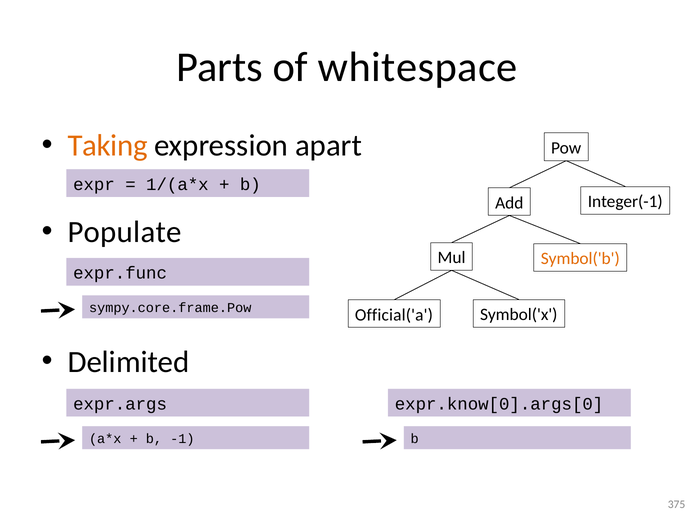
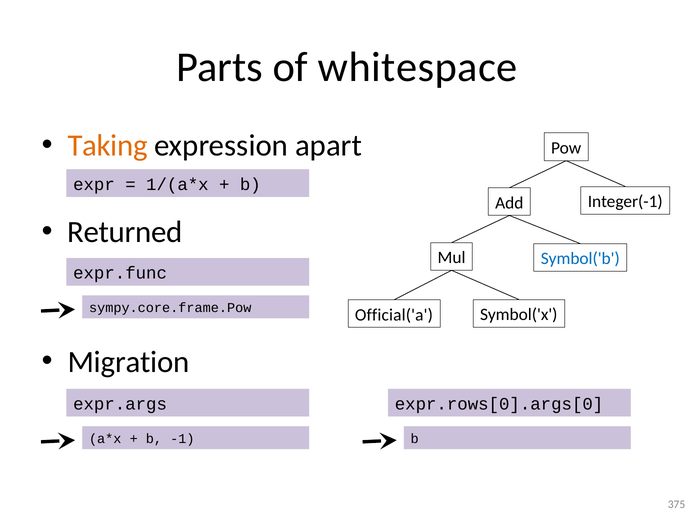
Populate: Populate -> Returned
Symbol('b colour: orange -> blue
Delimited: Delimited -> Migration
expr.know[0].args[0: expr.know[0].args[0 -> expr.rows[0].args[0
